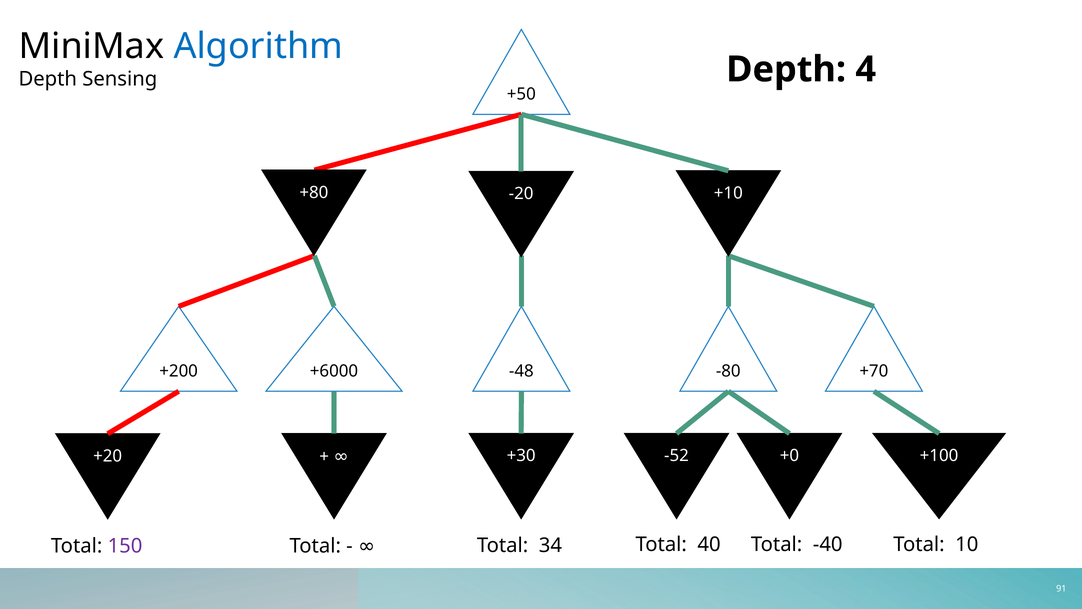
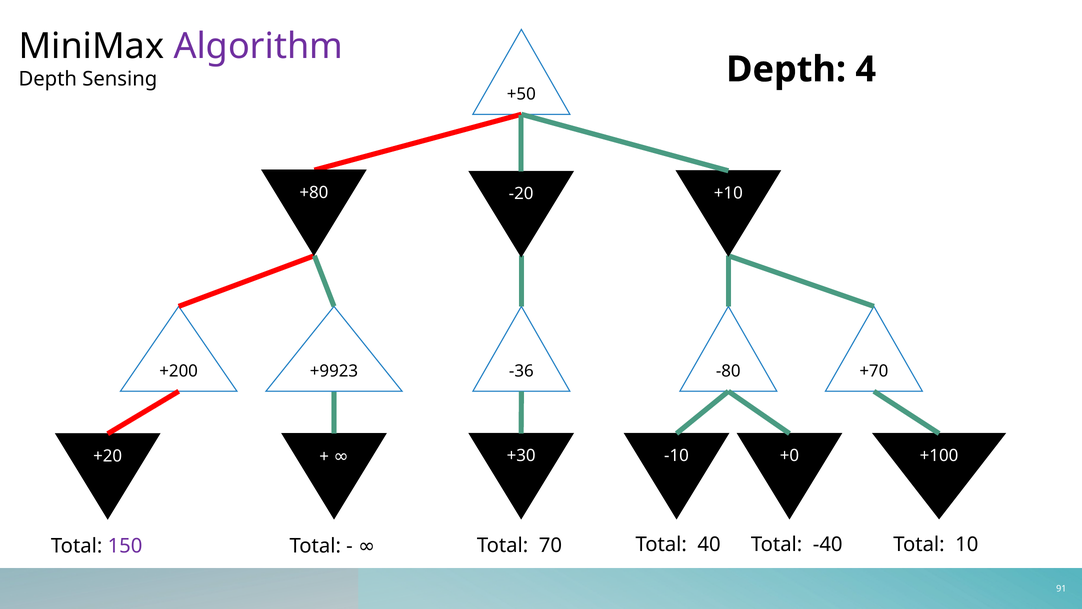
Algorithm colour: blue -> purple
+6000: +6000 -> +9923
-48: -48 -> -36
-52: -52 -> -10
34: 34 -> 70
